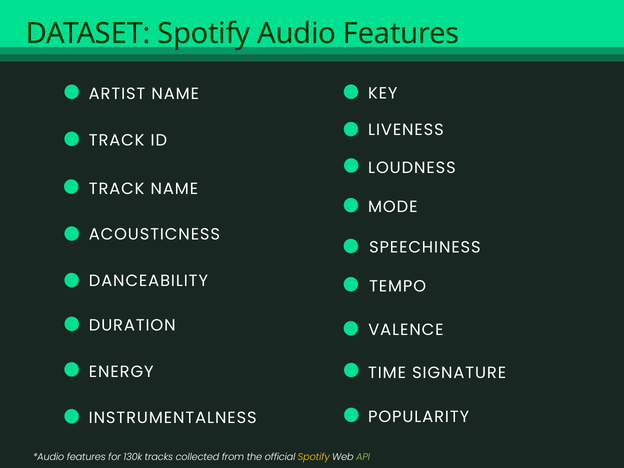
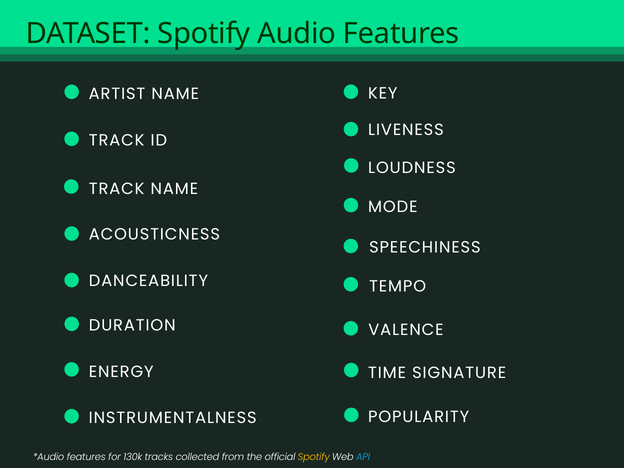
API colour: light green -> light blue
